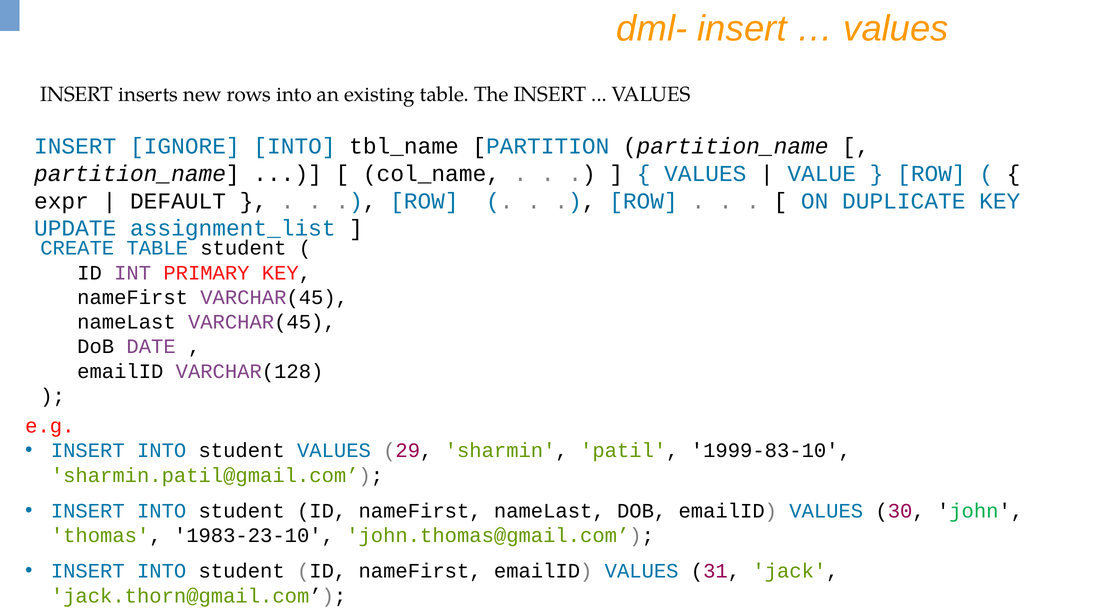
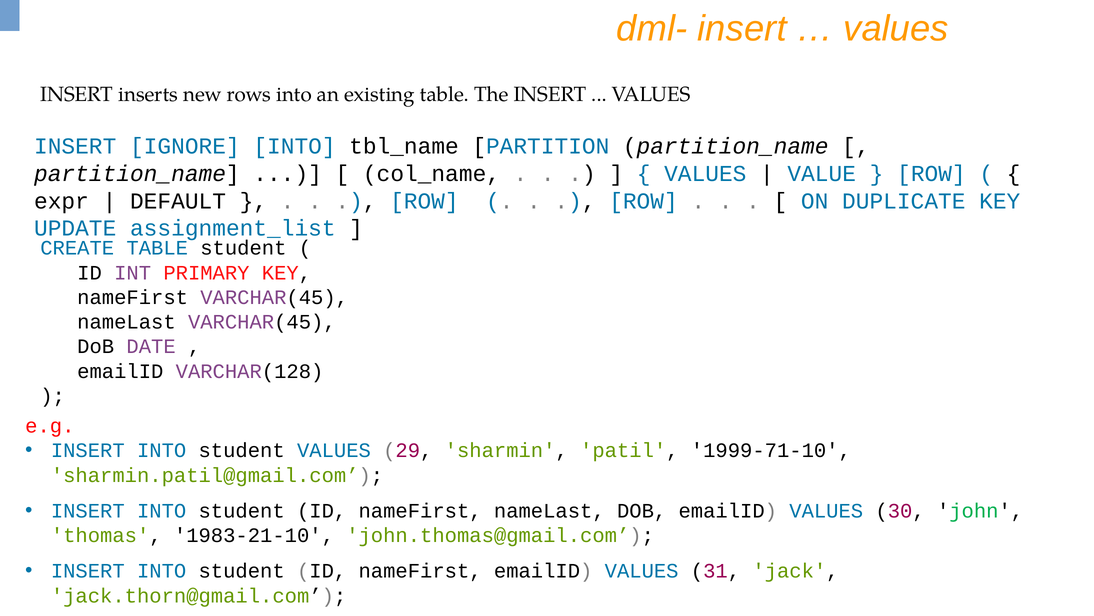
1999-83-10: 1999-83-10 -> 1999-71-10
1983-23-10: 1983-23-10 -> 1983-21-10
